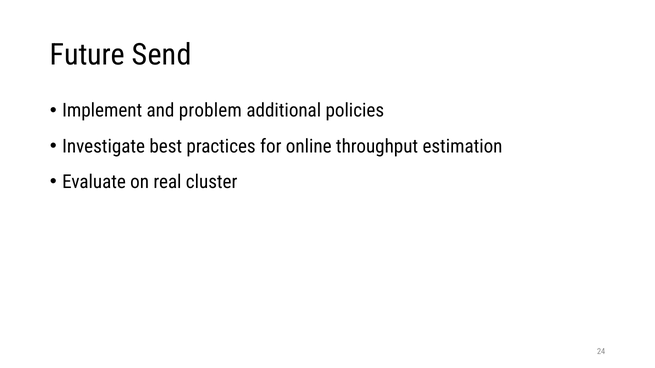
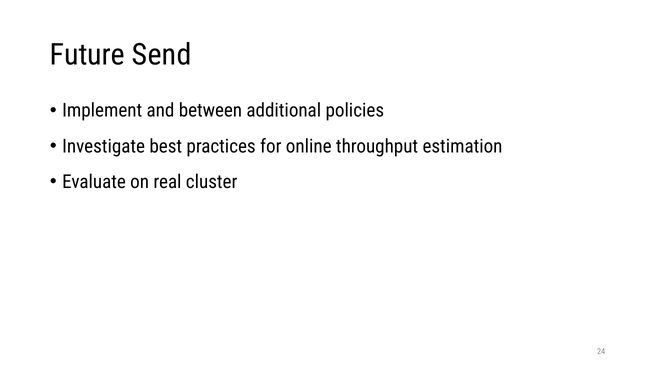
problem: problem -> between
